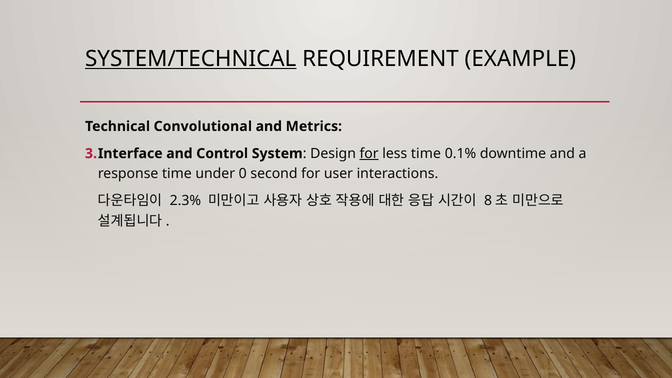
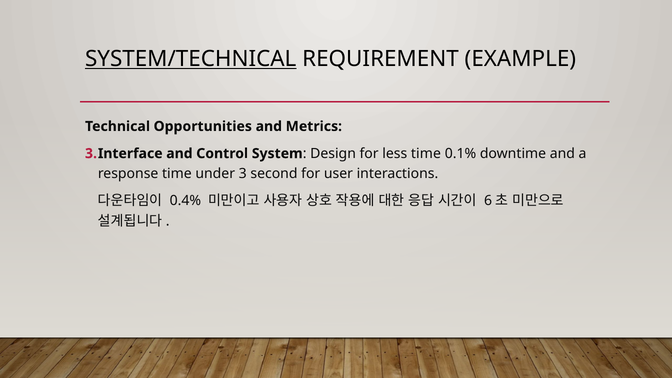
Convolutional: Convolutional -> Opportunities
for at (369, 154) underline: present -> none
0: 0 -> 3
2.3%: 2.3% -> 0.4%
8: 8 -> 6
